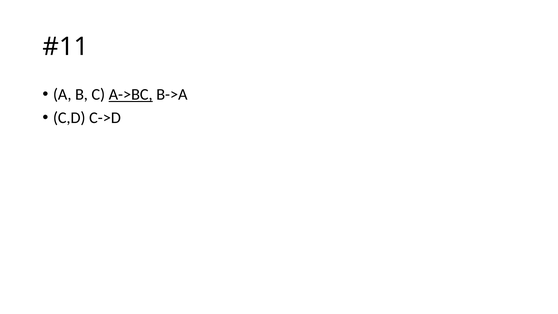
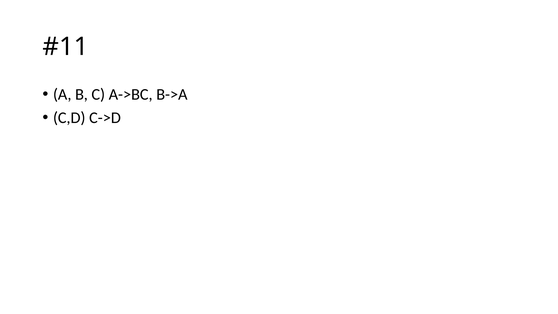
A->BC underline: present -> none
